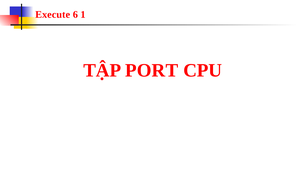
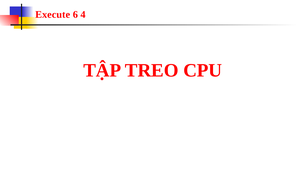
1: 1 -> 4
PORT: PORT -> TREO
